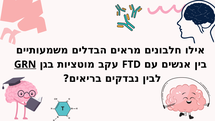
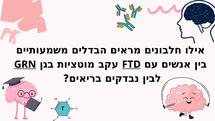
FTD underline: none -> present
